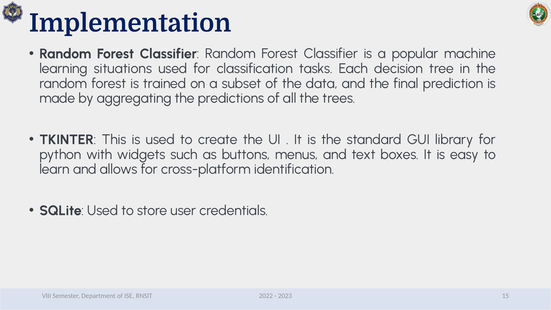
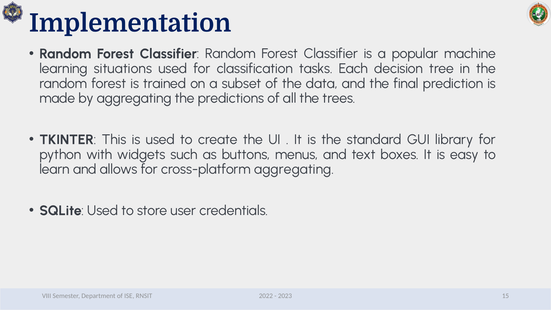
cross-platform identification: identification -> aggregating
